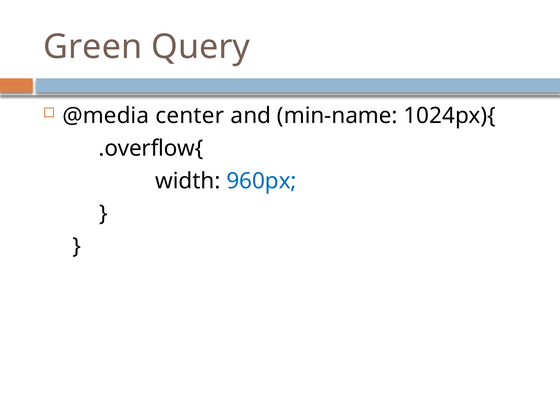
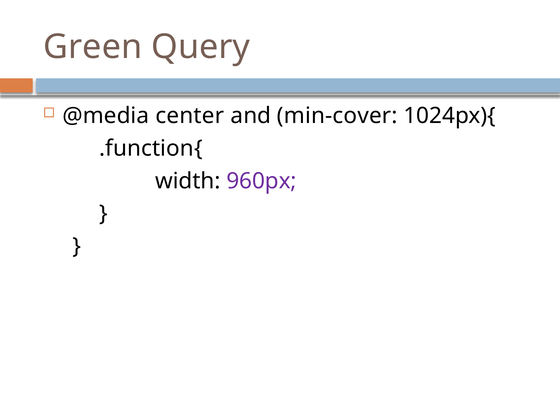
min-name: min-name -> min-cover
.overflow{: .overflow{ -> .function{
960px colour: blue -> purple
